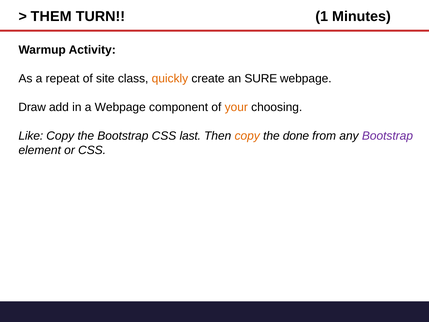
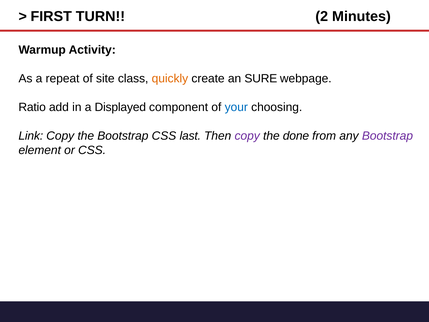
THEM: THEM -> FIRST
1: 1 -> 2
Draw: Draw -> Ratio
a Webpage: Webpage -> Displayed
your colour: orange -> blue
Like: Like -> Link
copy at (247, 136) colour: orange -> purple
